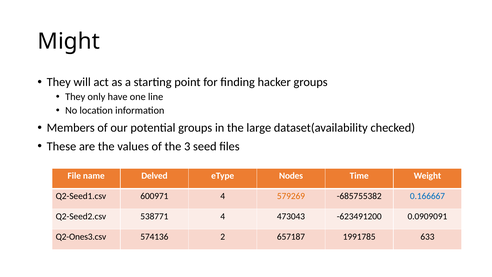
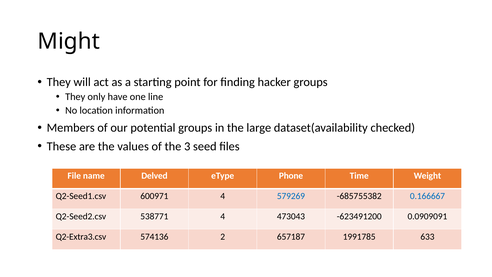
Nodes: Nodes -> Phone
579269 colour: orange -> blue
Q2-Ones3.csv: Q2-Ones3.csv -> Q2-Extra3.csv
